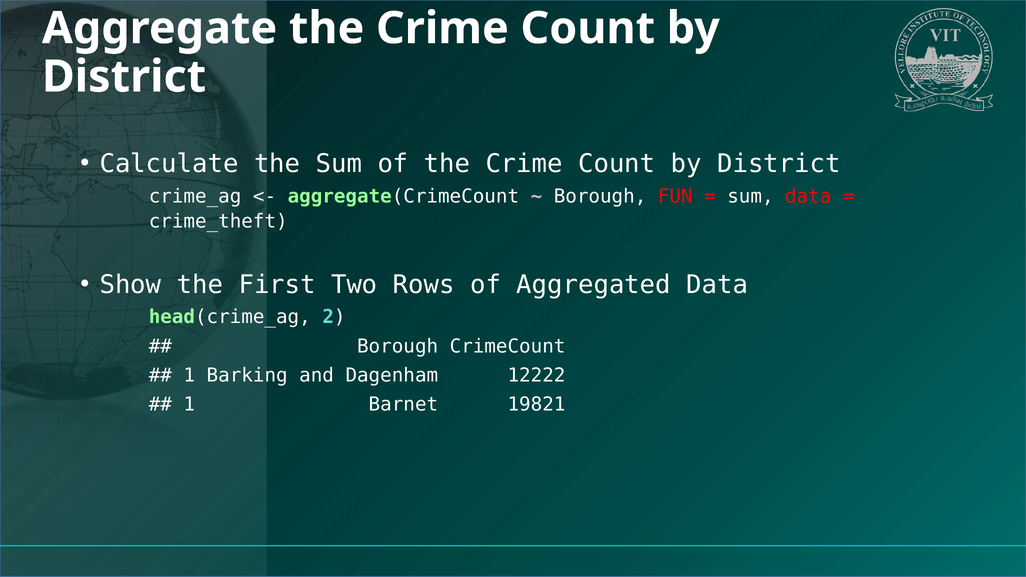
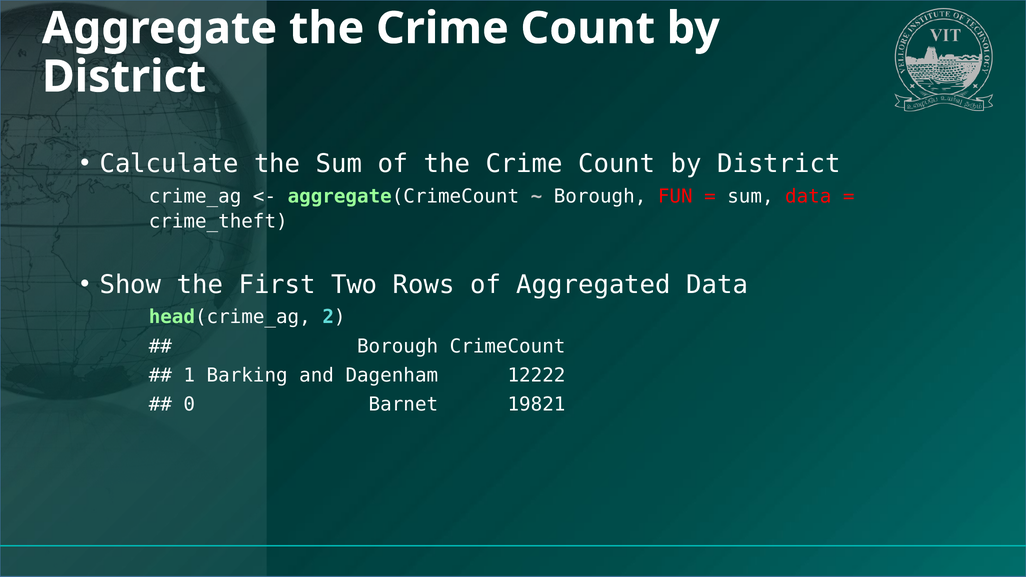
1 at (189, 405): 1 -> 0
